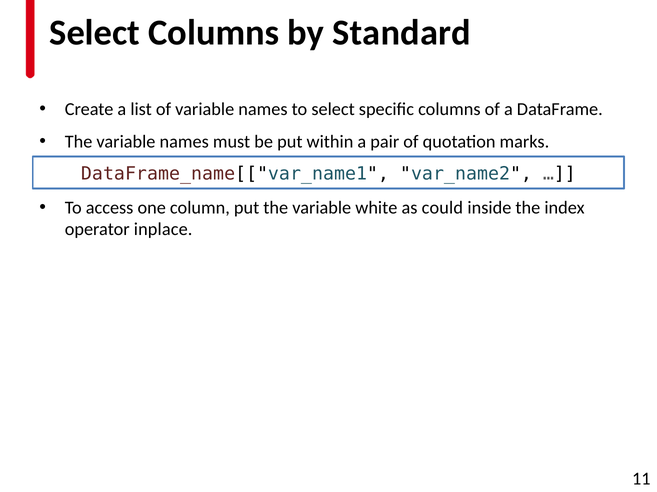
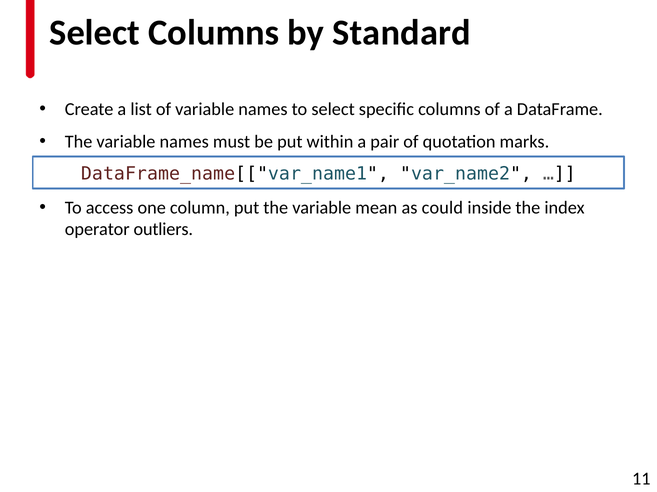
white: white -> mean
inplace: inplace -> outliers
